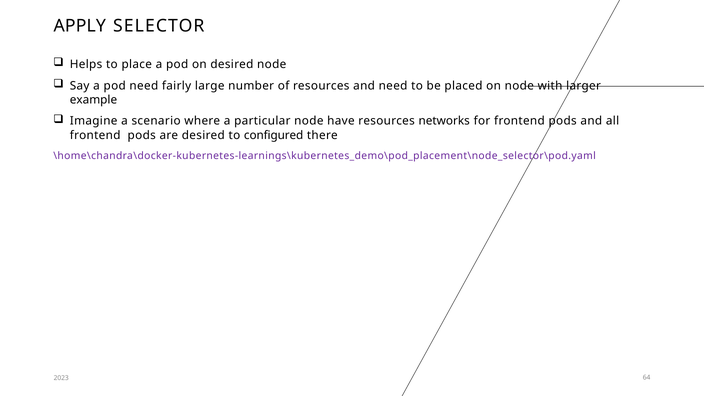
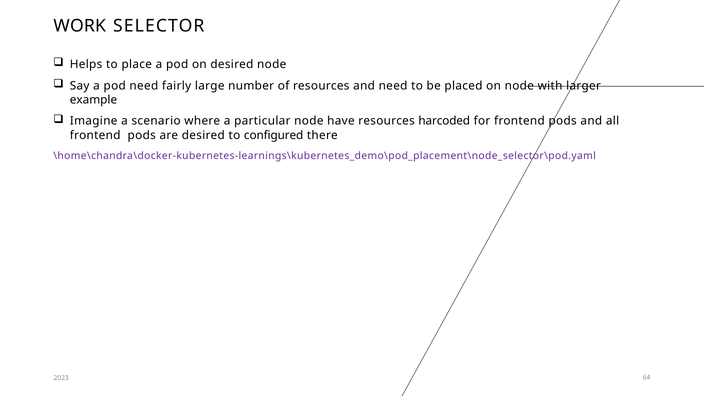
APPLY: APPLY -> WORK
networks: networks -> harcoded
